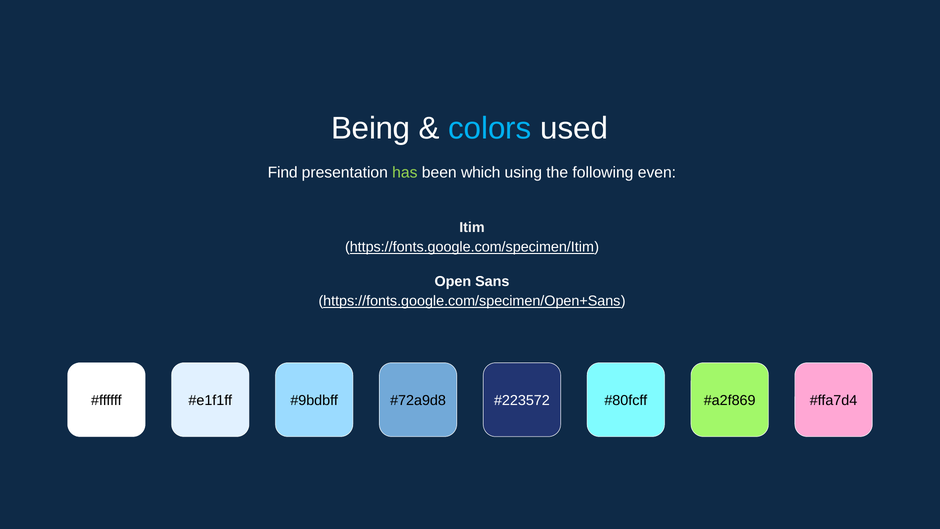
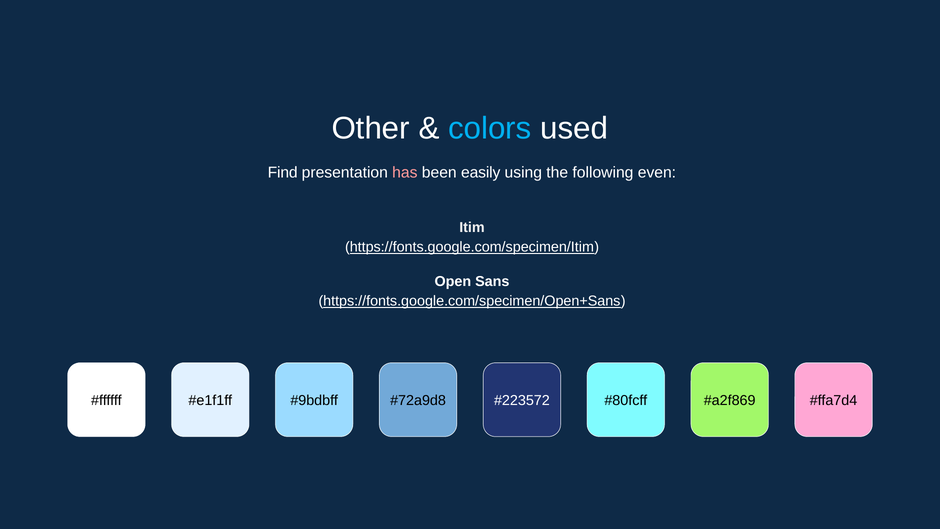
Being: Being -> Other
has colour: light green -> pink
which: which -> easily
